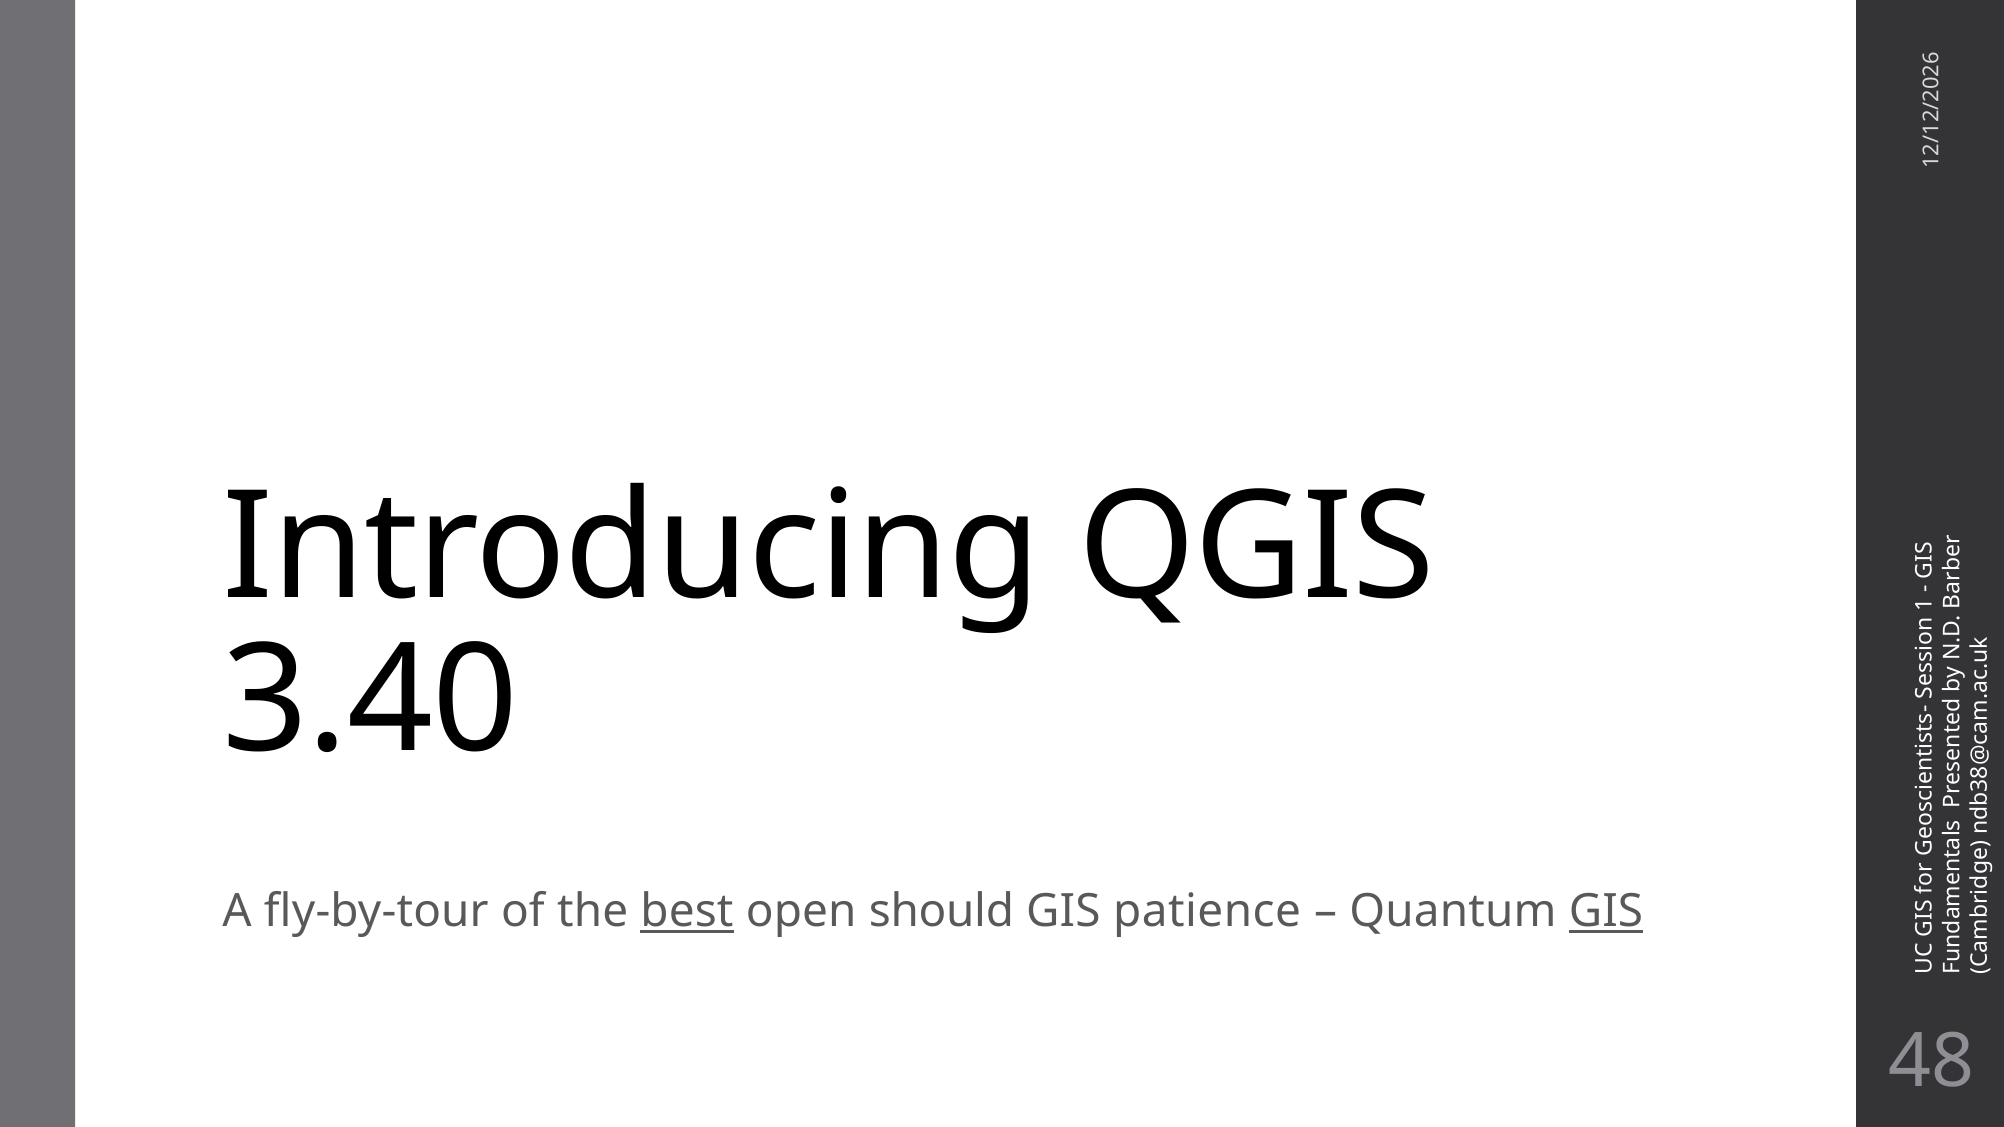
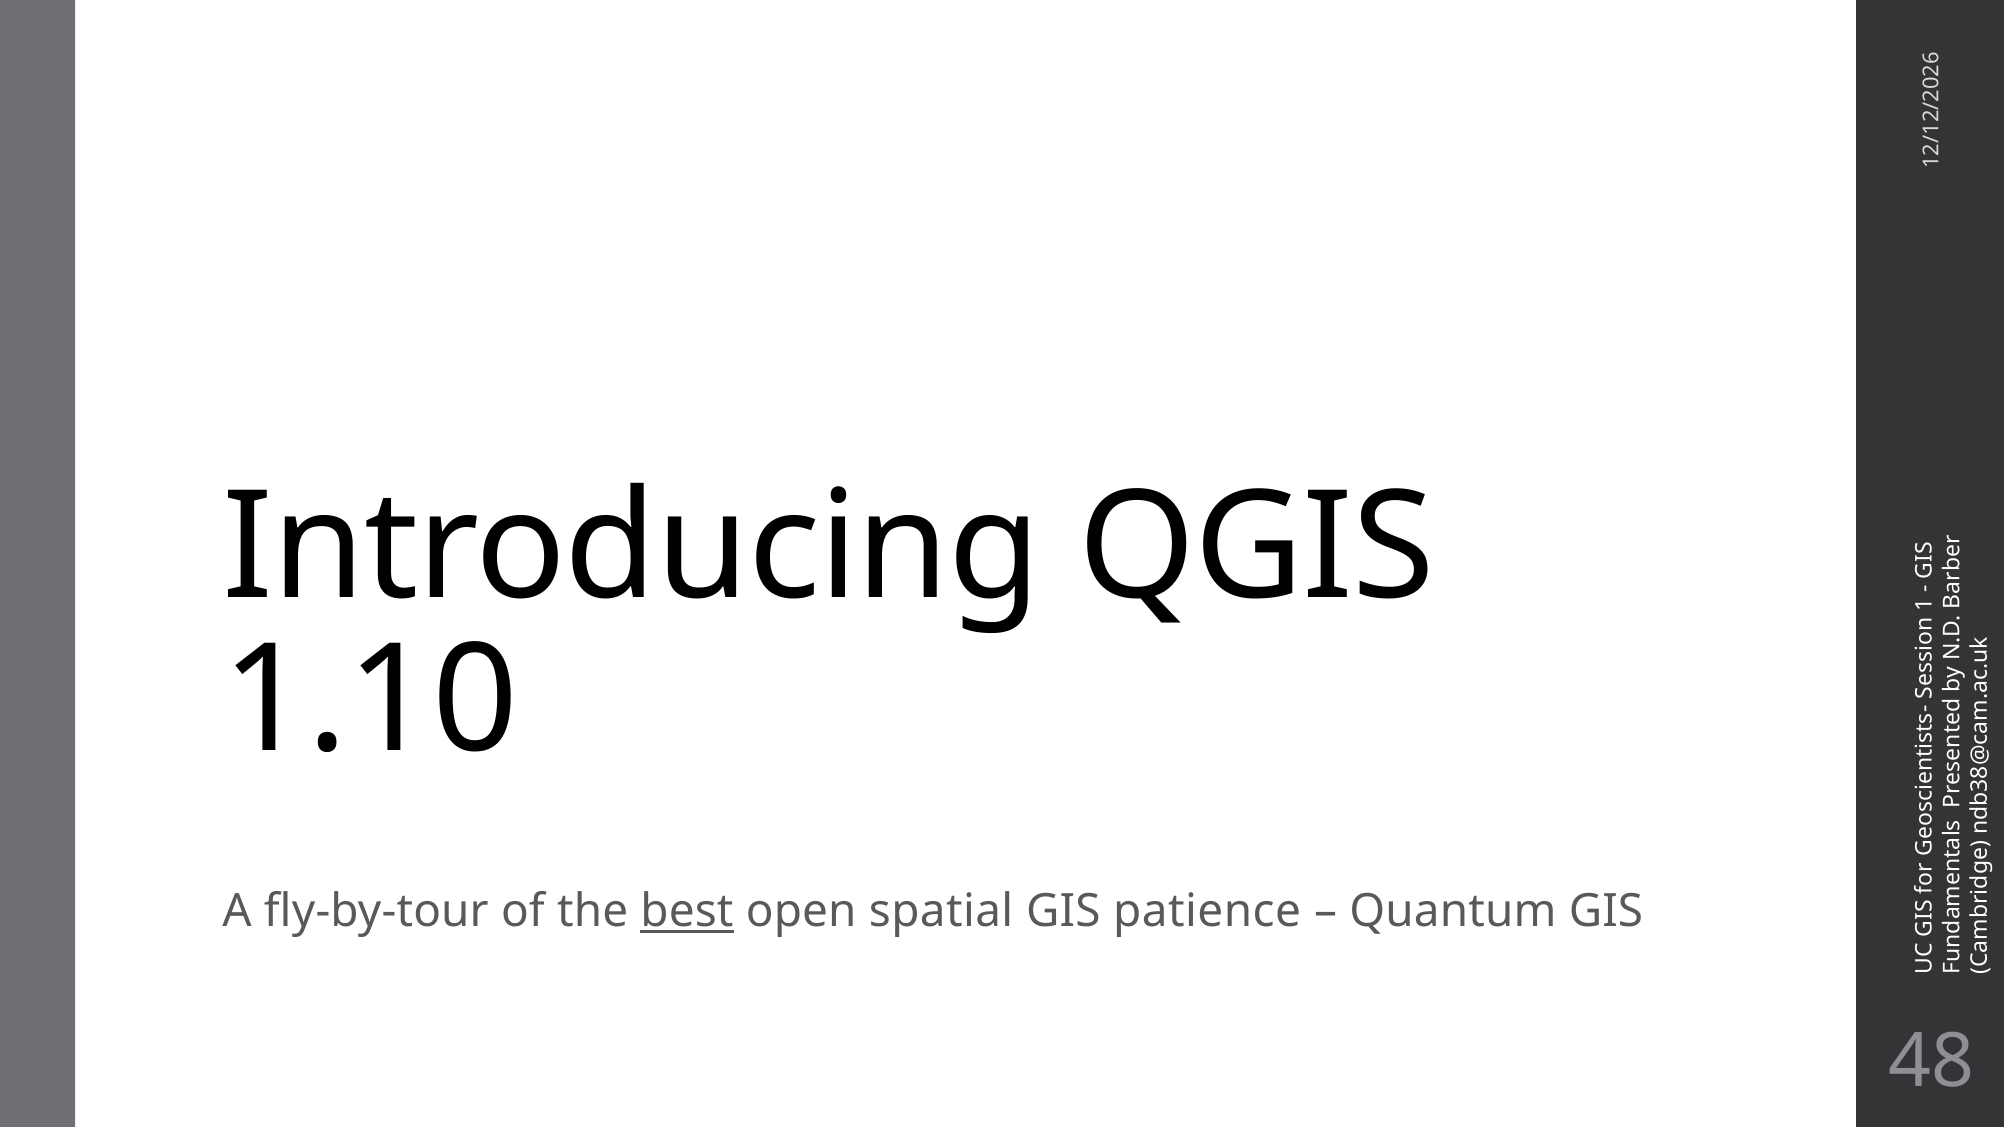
3.40: 3.40 -> 1.10
should: should -> spatial
GIS at (1606, 912) underline: present -> none
